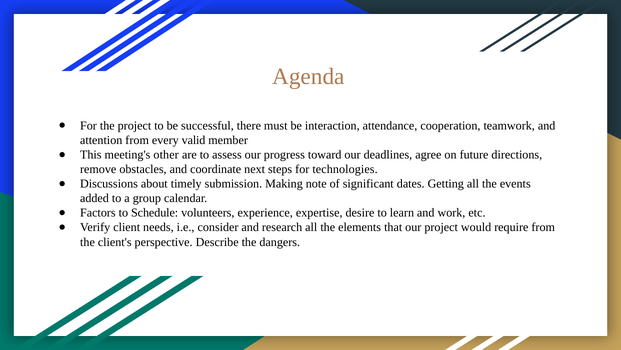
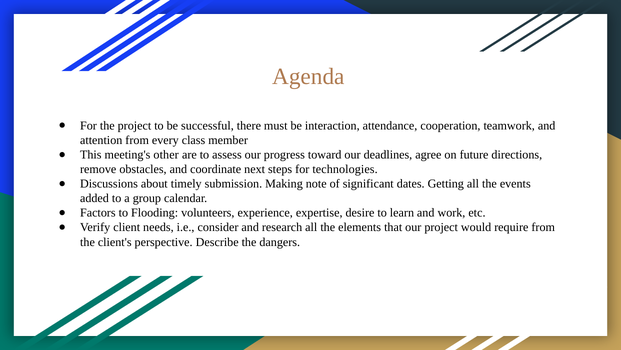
valid: valid -> class
Schedule: Schedule -> Flooding
